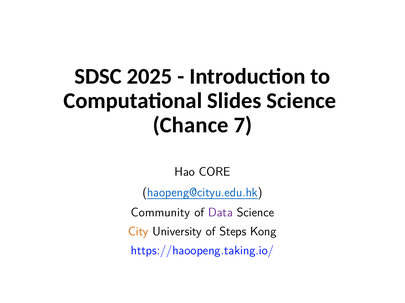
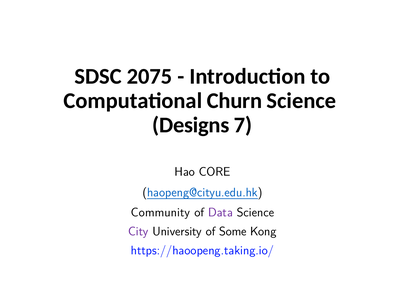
2025: 2025 -> 2075
Slides: Slides -> Churn
Chance: Chance -> Designs
City colour: orange -> purple
Steps: Steps -> Some
